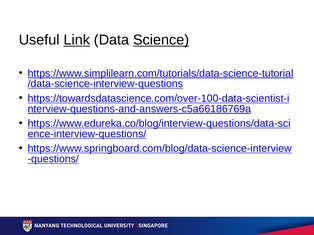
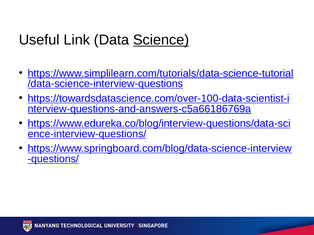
Link underline: present -> none
